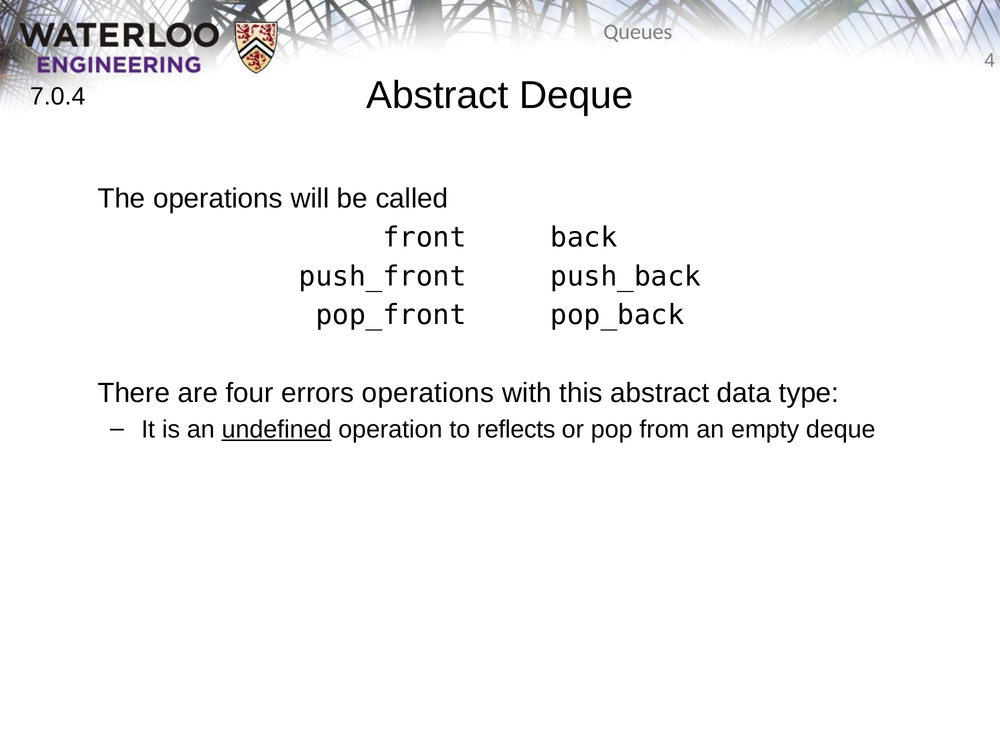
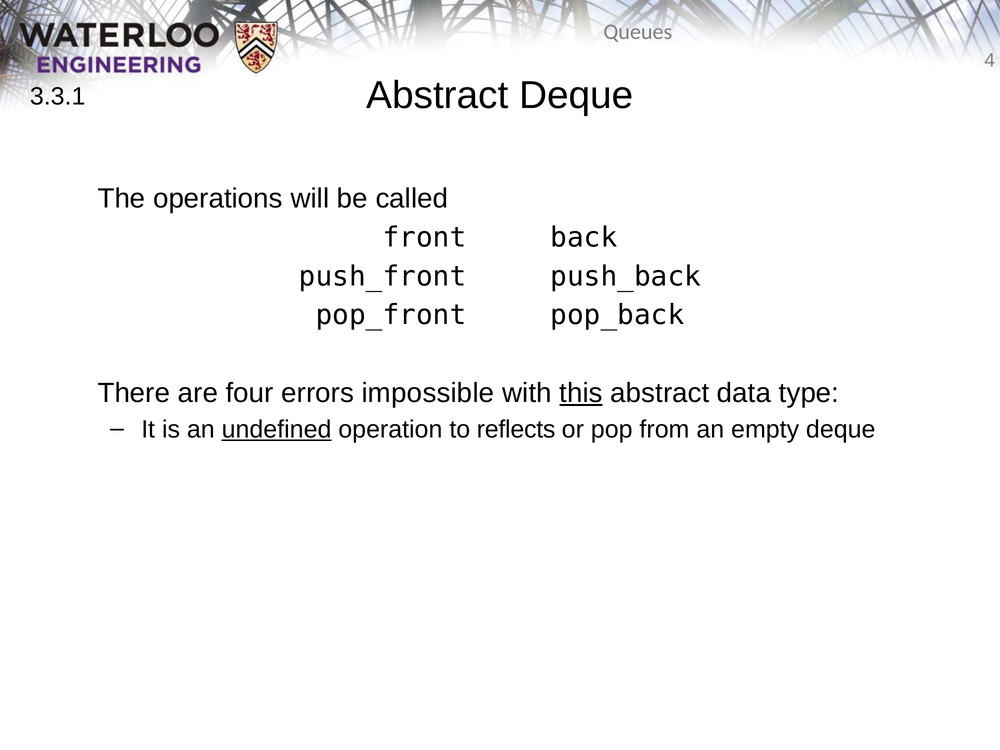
7.0.4: 7.0.4 -> 3.3.1
errors operations: operations -> impossible
this underline: none -> present
